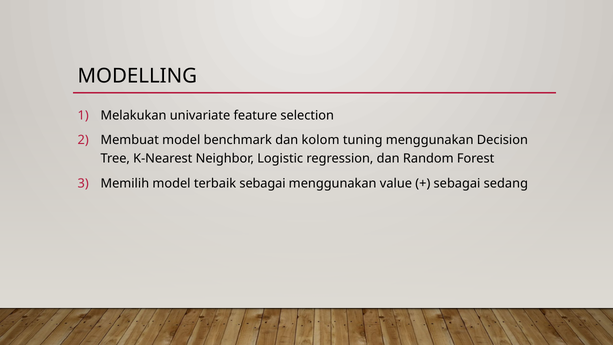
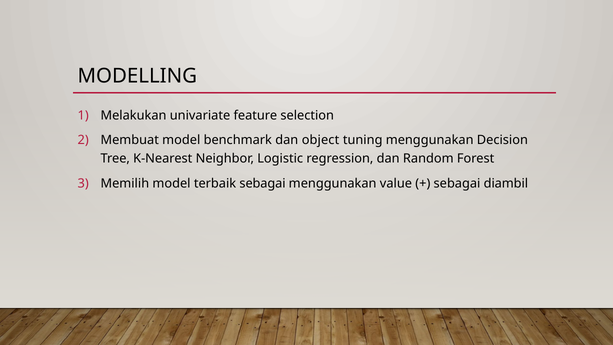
kolom: kolom -> object
sedang: sedang -> diambil
